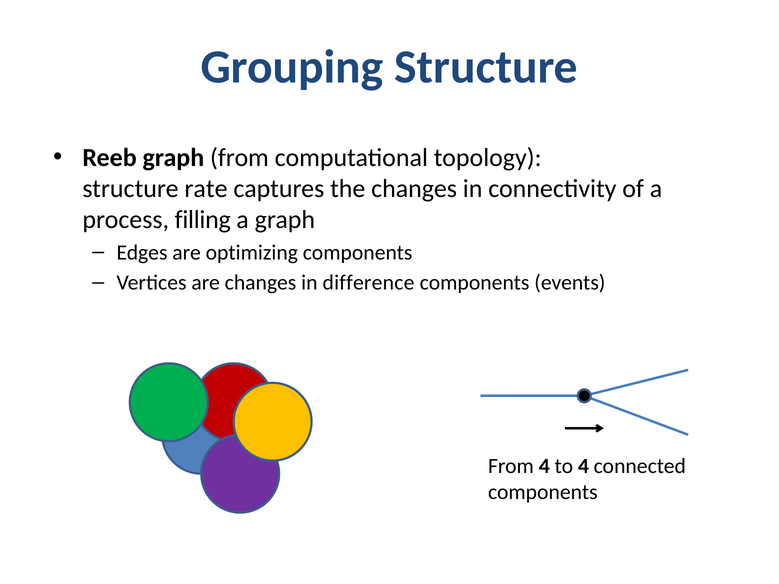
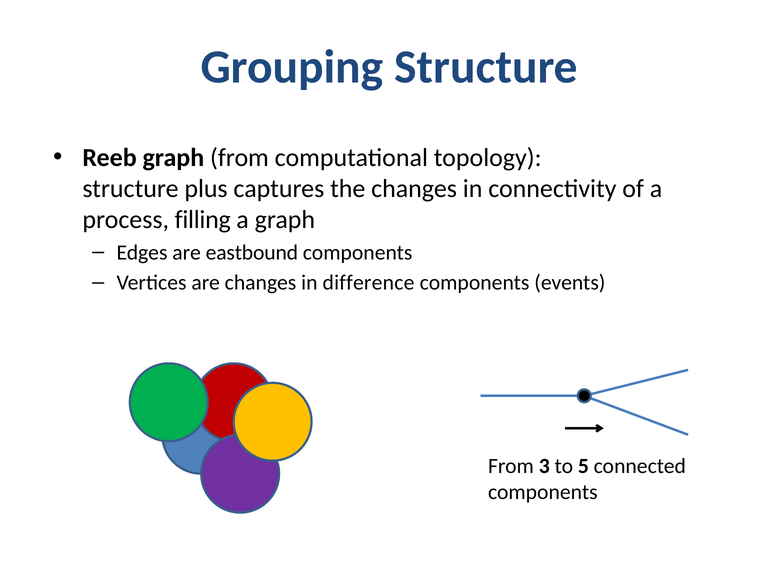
rate: rate -> plus
optimizing: optimizing -> eastbound
From 4: 4 -> 3
to 4: 4 -> 5
